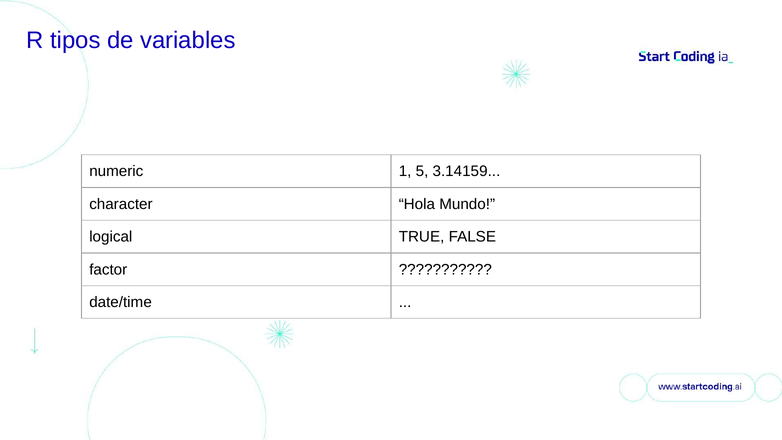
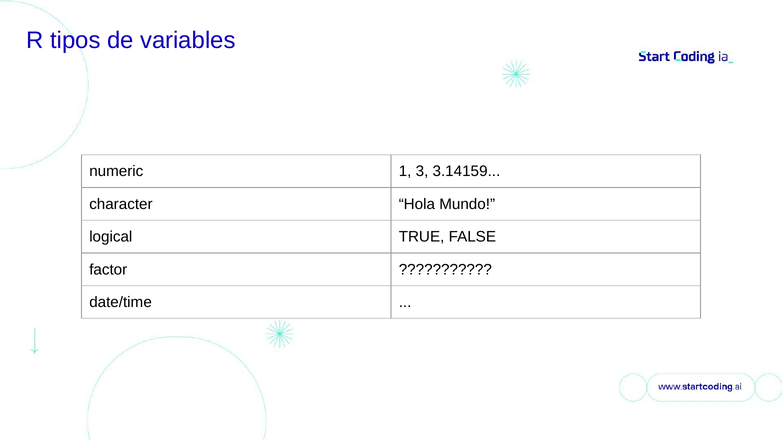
5: 5 -> 3
